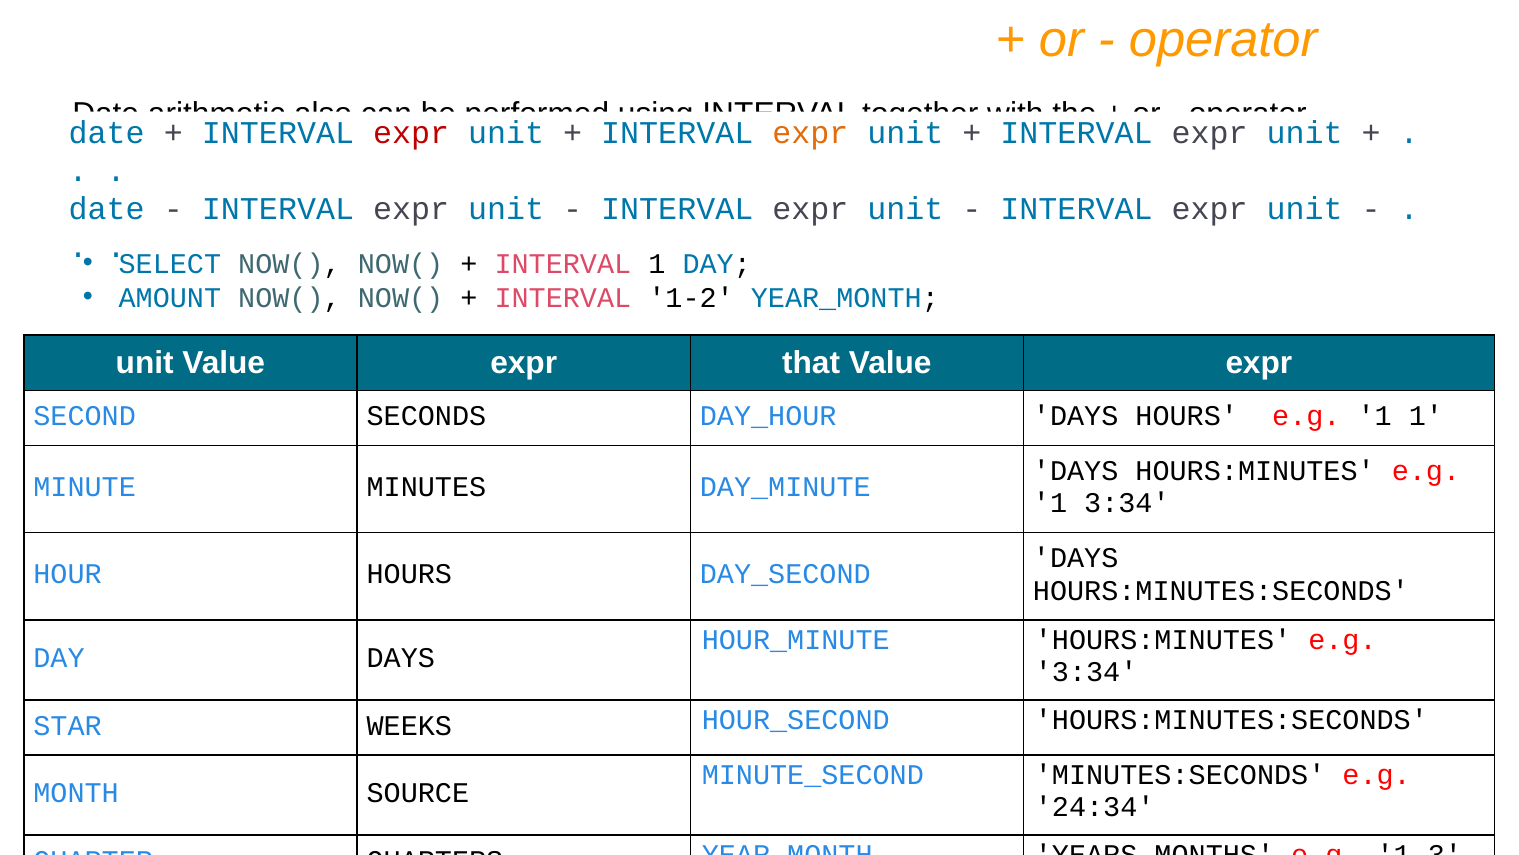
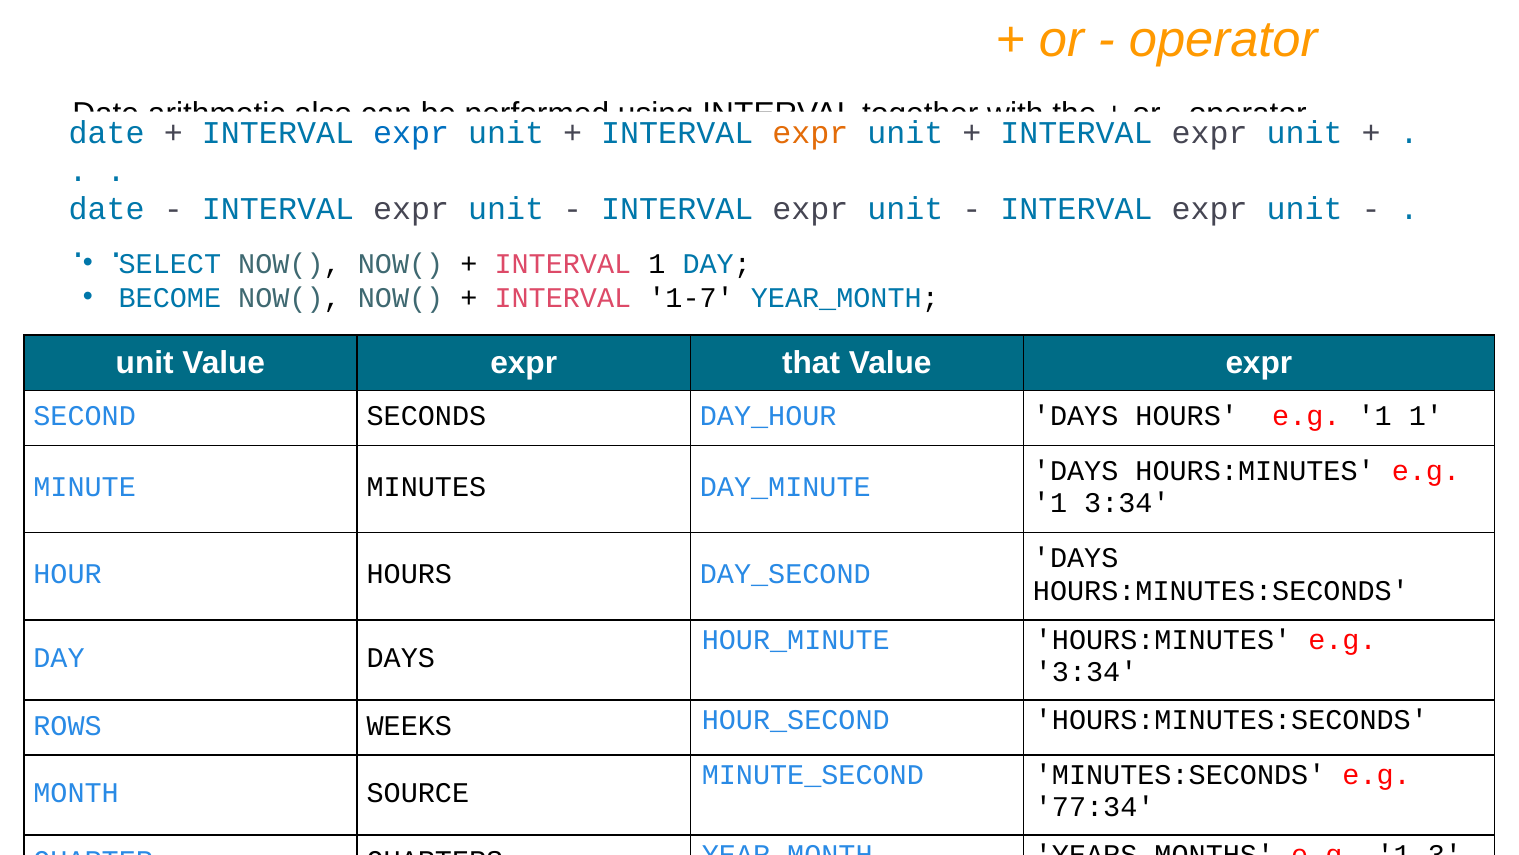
expr at (411, 133) colour: red -> blue
AMOUNT: AMOUNT -> BECOME
1-2: 1-2 -> 1-7
STAR: STAR -> ROWS
24:34: 24:34 -> 77:34
